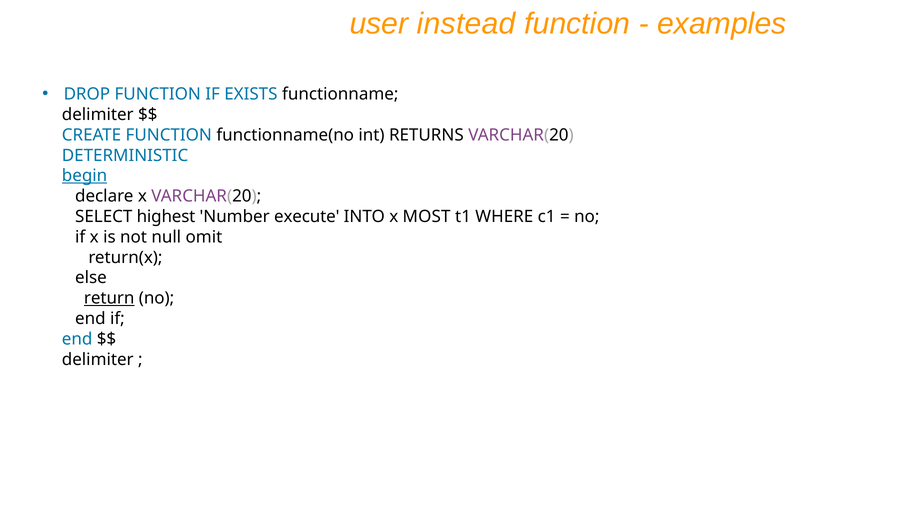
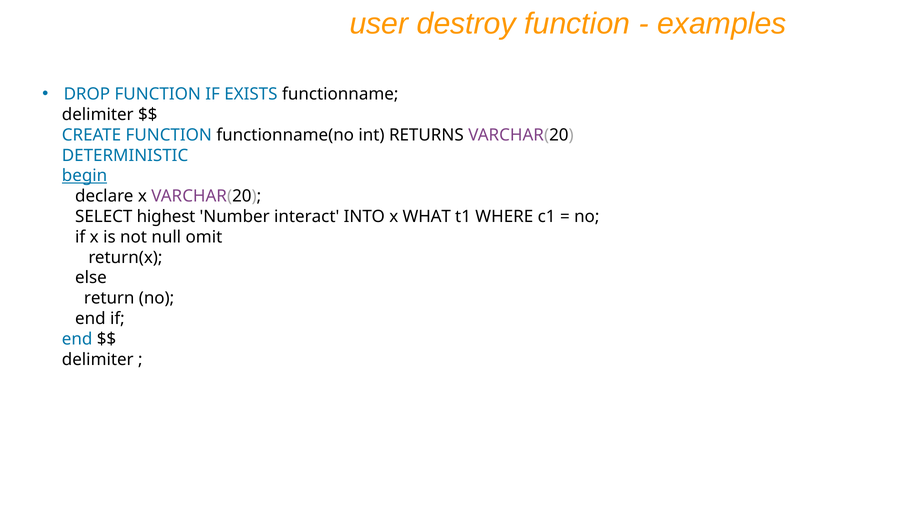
instead: instead -> destroy
execute: execute -> interact
MOST: MOST -> WHAT
return underline: present -> none
